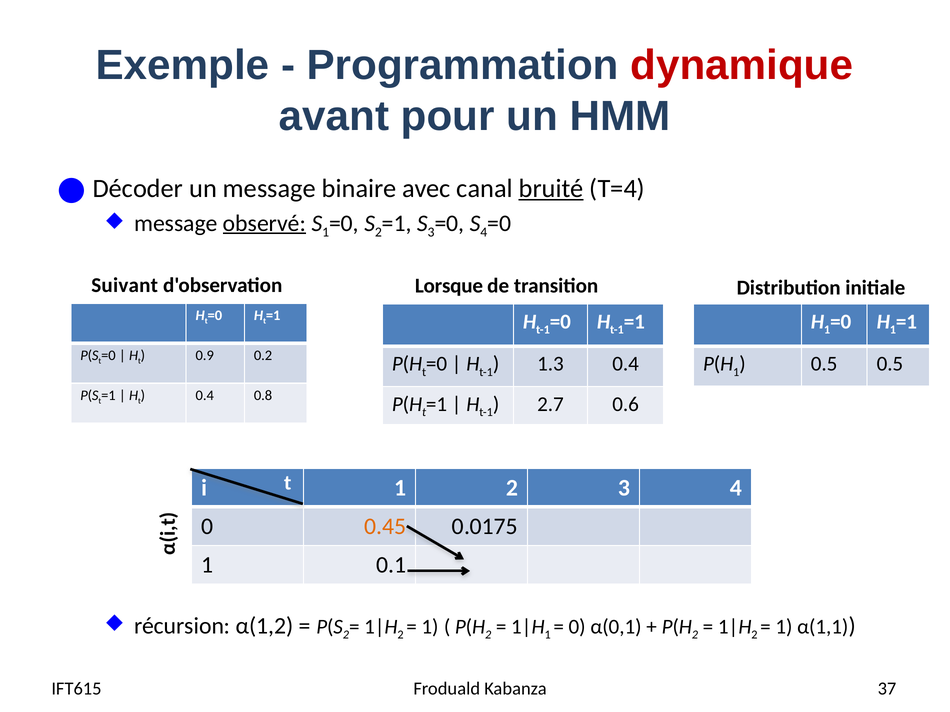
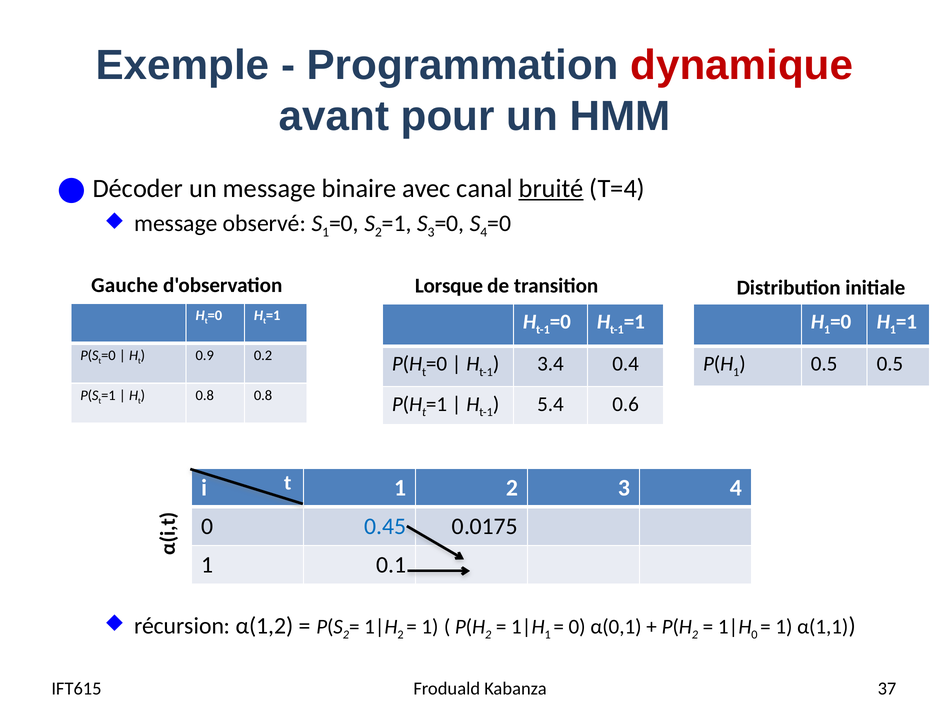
observé underline: present -> none
Suivant: Suivant -> Gauche
1.3: 1.3 -> 3.4
0.4 at (205, 396): 0.4 -> 0.8
2.7: 2.7 -> 5.4
0.45 colour: orange -> blue
2 at (754, 635): 2 -> 0
